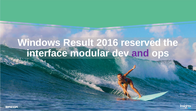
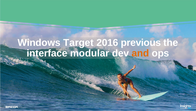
Result: Result -> Target
reserved: reserved -> previous
and colour: purple -> orange
